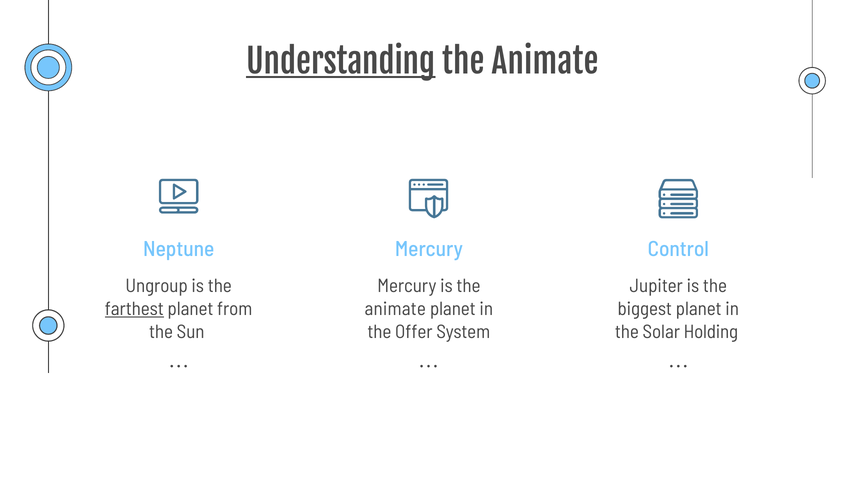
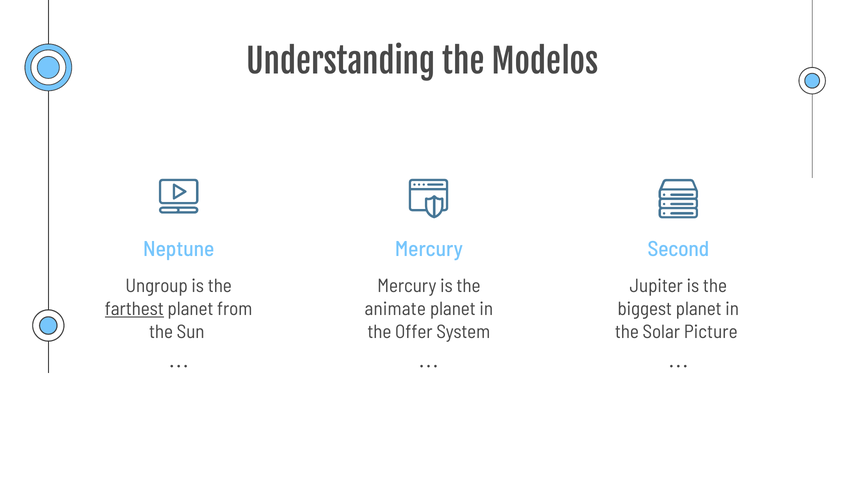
Understanding underline: present -> none
Animate at (545, 63): Animate -> Modelos
Control: Control -> Second
Holding: Holding -> Picture
